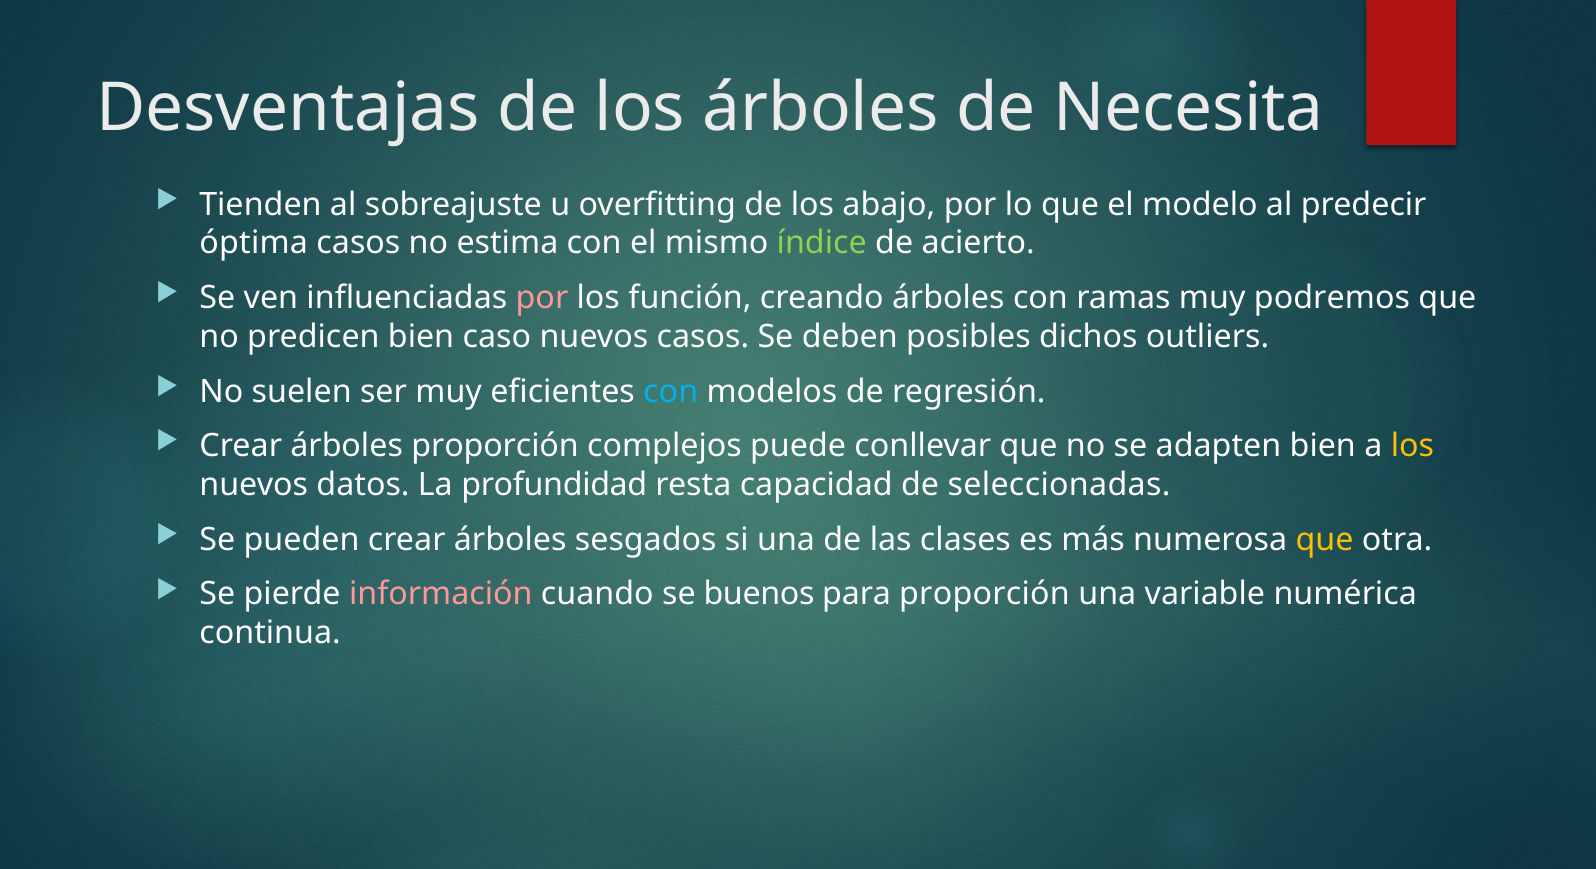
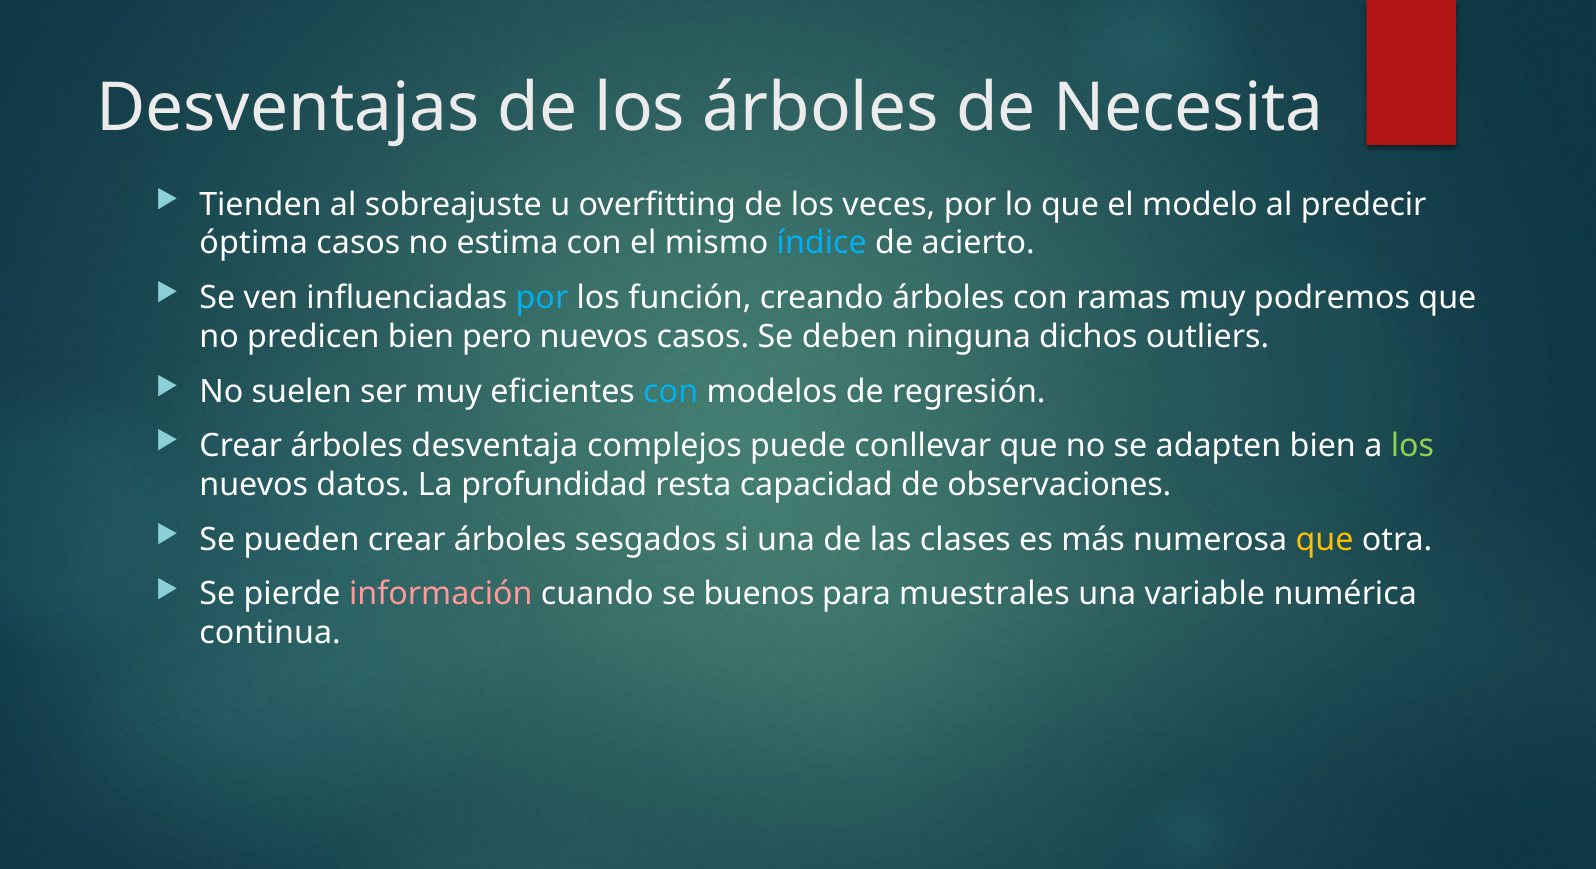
abajo: abajo -> veces
índice colour: light green -> light blue
por at (542, 298) colour: pink -> light blue
caso: caso -> pero
posibles: posibles -> ninguna
árboles proporción: proporción -> desventaja
los at (1412, 446) colour: yellow -> light green
seleccionadas: seleccionadas -> observaciones
para proporción: proporción -> muestrales
